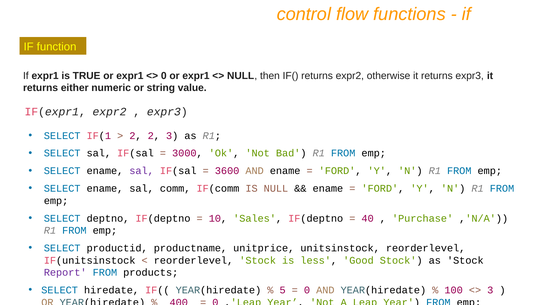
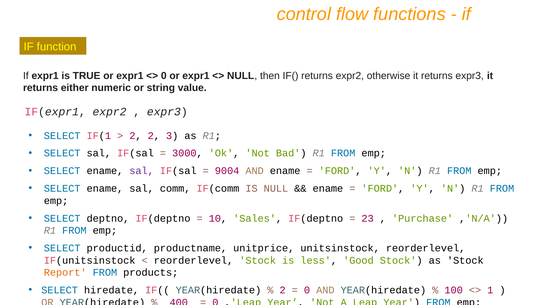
3600: 3600 -> 9004
40: 40 -> 23
Report colour: purple -> orange
5 at (283, 291): 5 -> 2
3 at (490, 291): 3 -> 1
